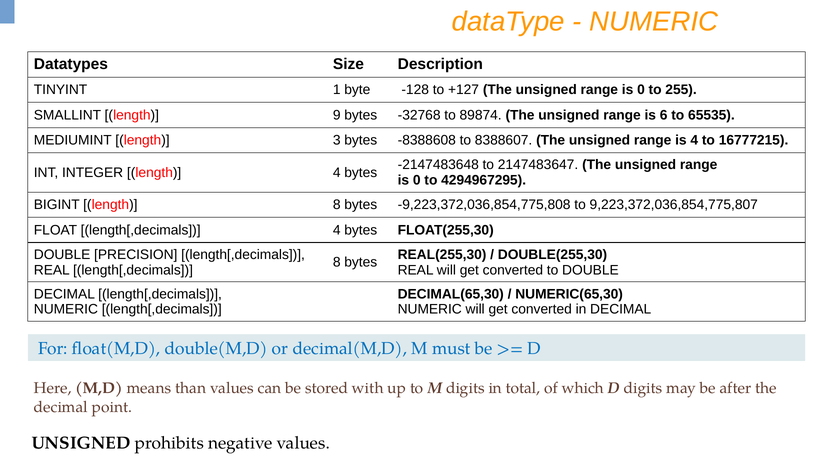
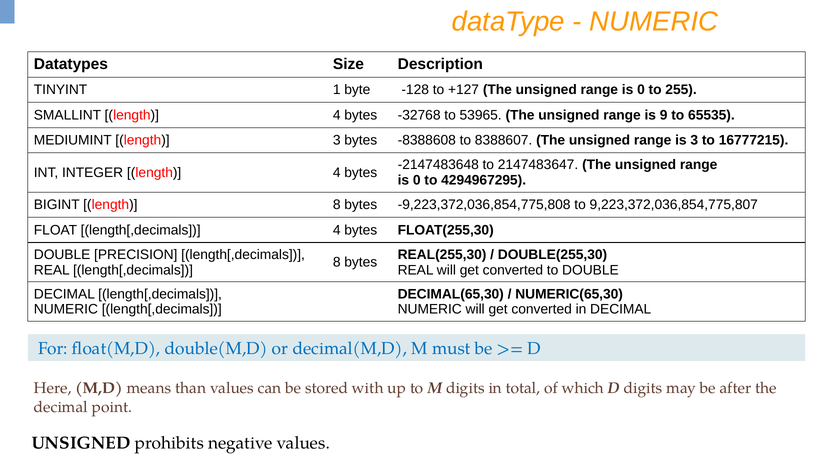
SMALLINT length 9: 9 -> 4
89874: 89874 -> 53965
6: 6 -> 9
is 4: 4 -> 3
